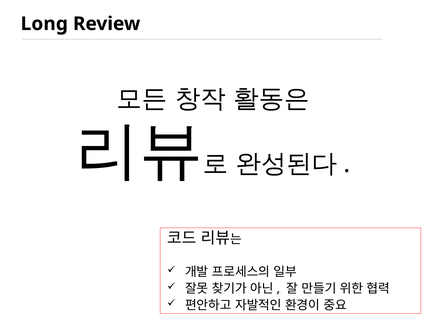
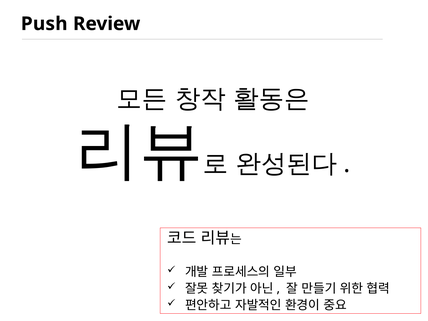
Long: Long -> Push
